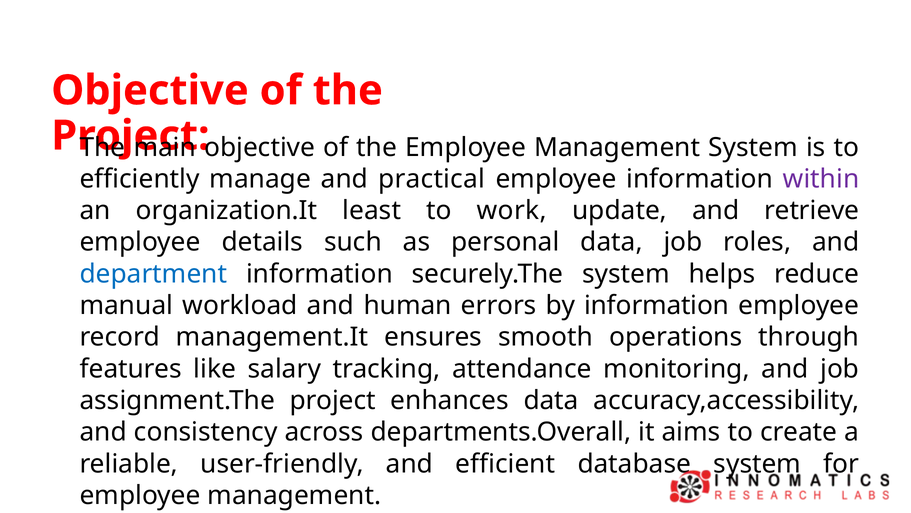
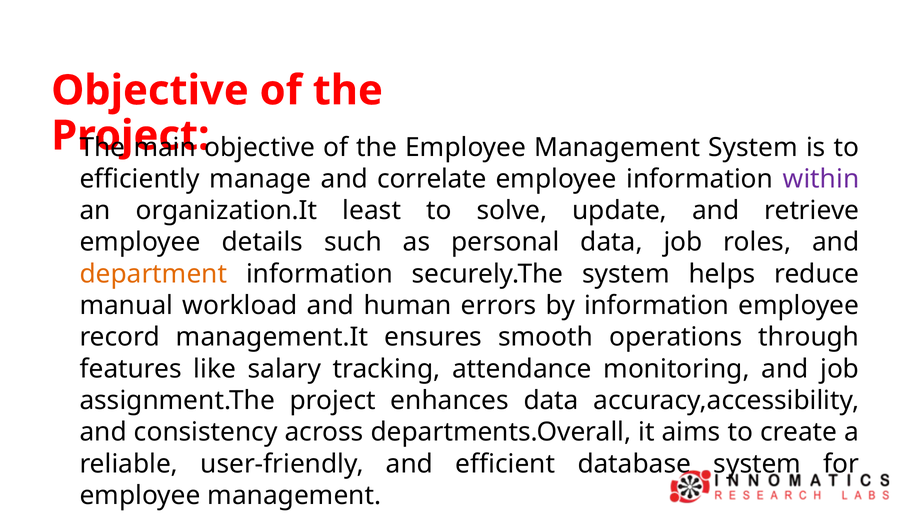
practical: practical -> correlate
work: work -> solve
department colour: blue -> orange
